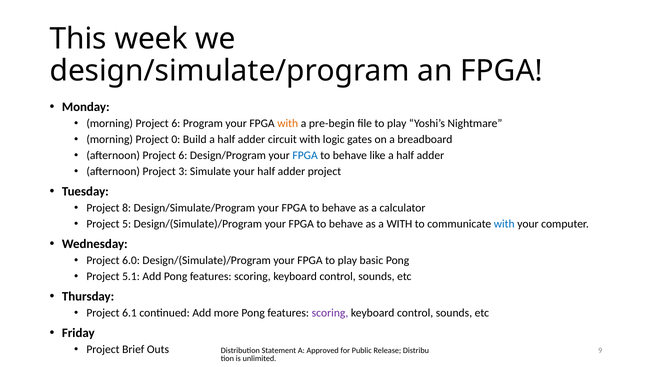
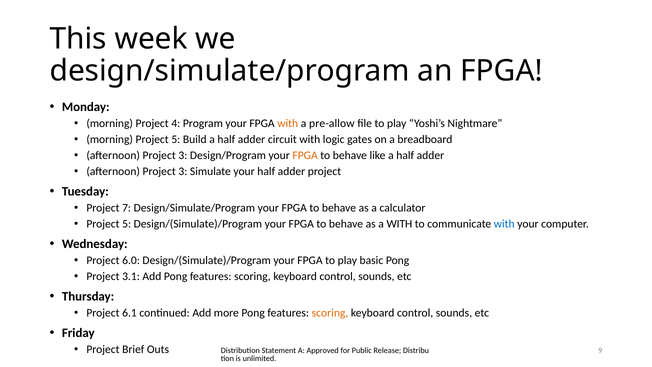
morning Project 6: 6 -> 4
pre-begin: pre-begin -> pre-allow
morning Project 0: 0 -> 5
6 at (183, 155): 6 -> 3
FPGA at (305, 155) colour: blue -> orange
8: 8 -> 7
5.1: 5.1 -> 3.1
scoring at (330, 313) colour: purple -> orange
